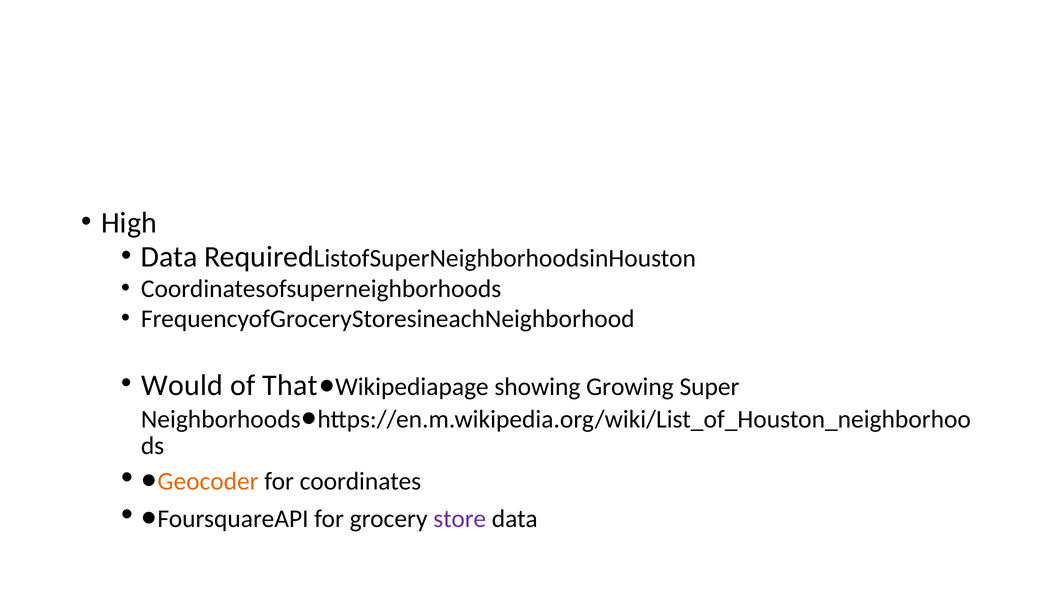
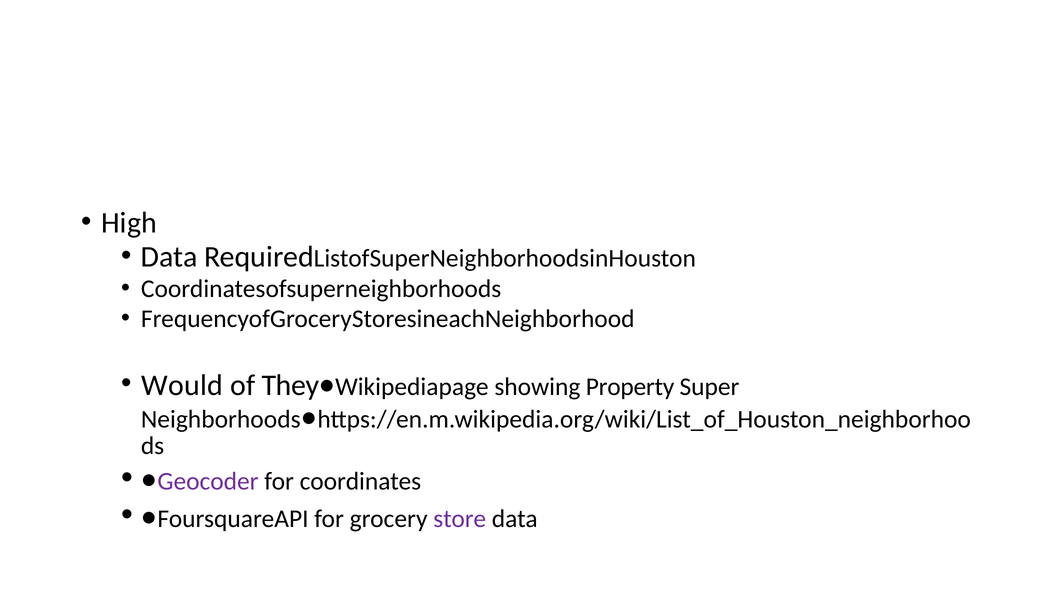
That: That -> They
Growing: Growing -> Property
Geocoder colour: orange -> purple
